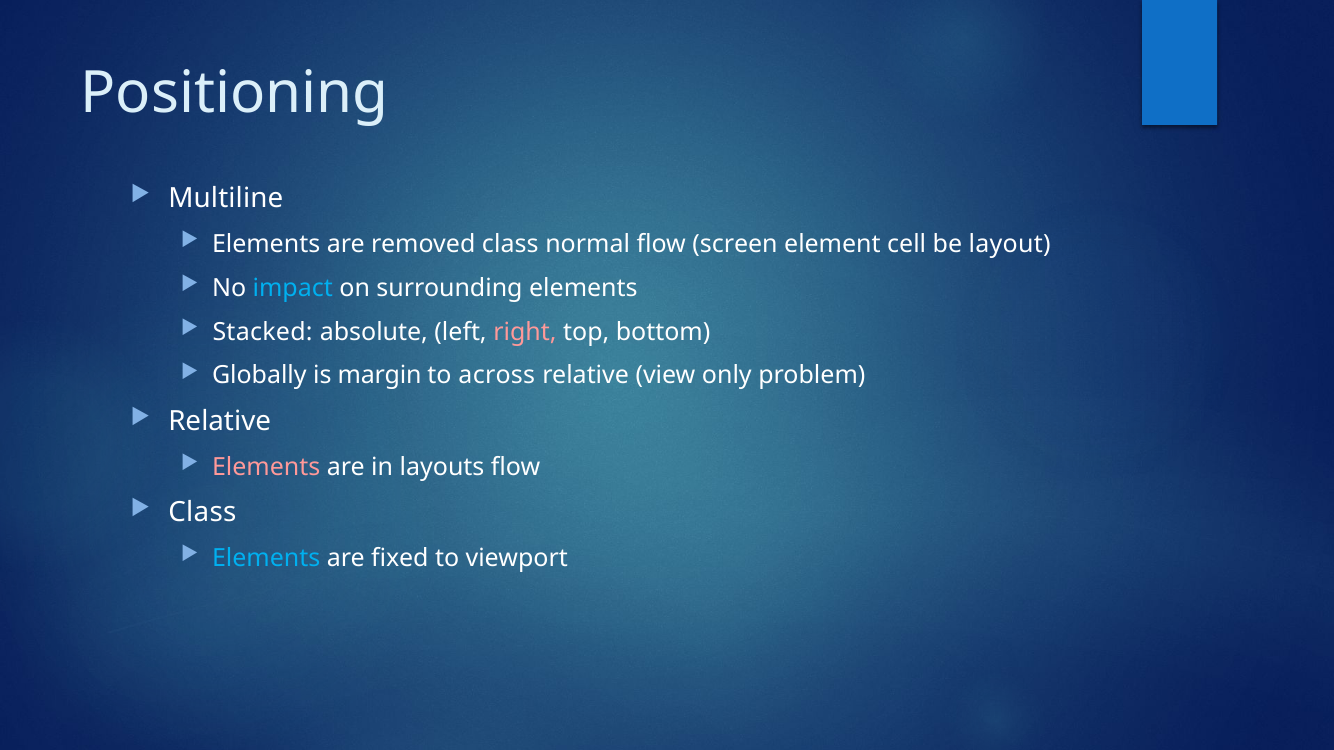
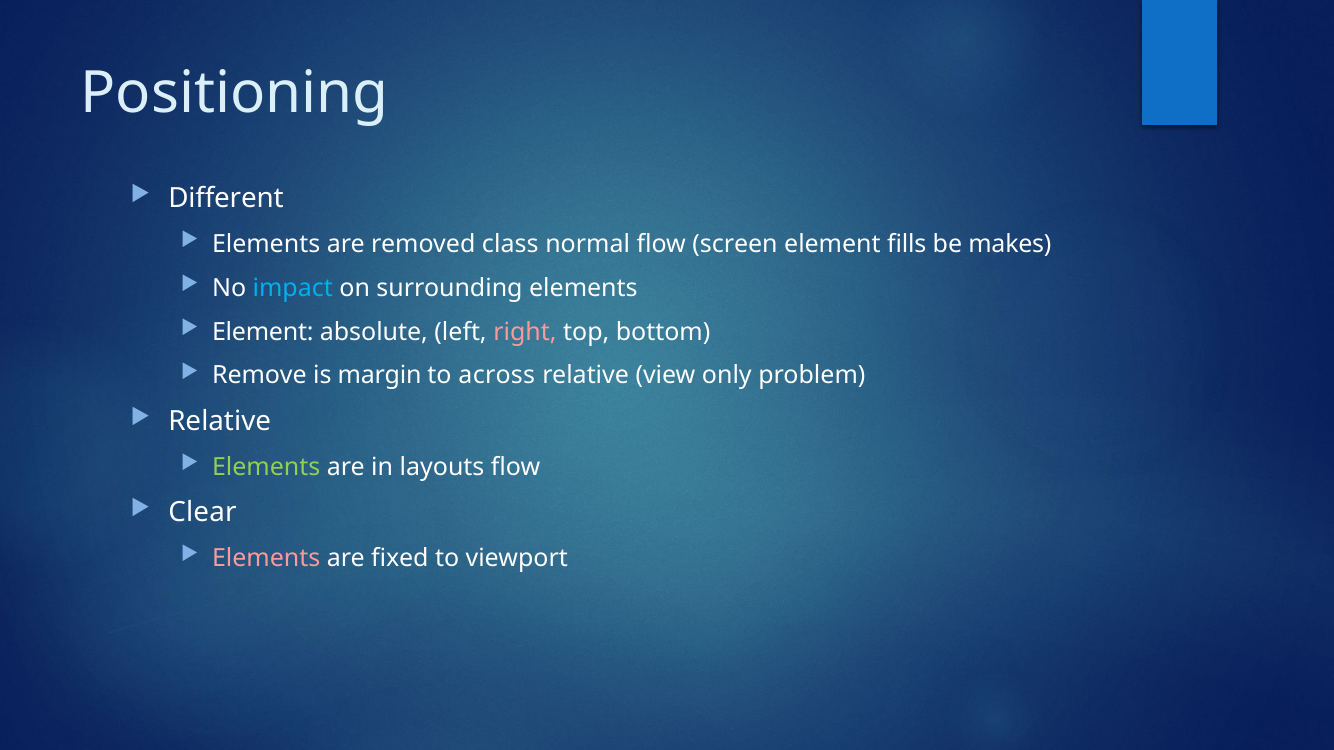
Multiline: Multiline -> Different
cell: cell -> fills
layout: layout -> makes
Stacked at (263, 332): Stacked -> Element
Globally: Globally -> Remove
Elements at (266, 467) colour: pink -> light green
Class at (202, 513): Class -> Clear
Elements at (266, 558) colour: light blue -> pink
